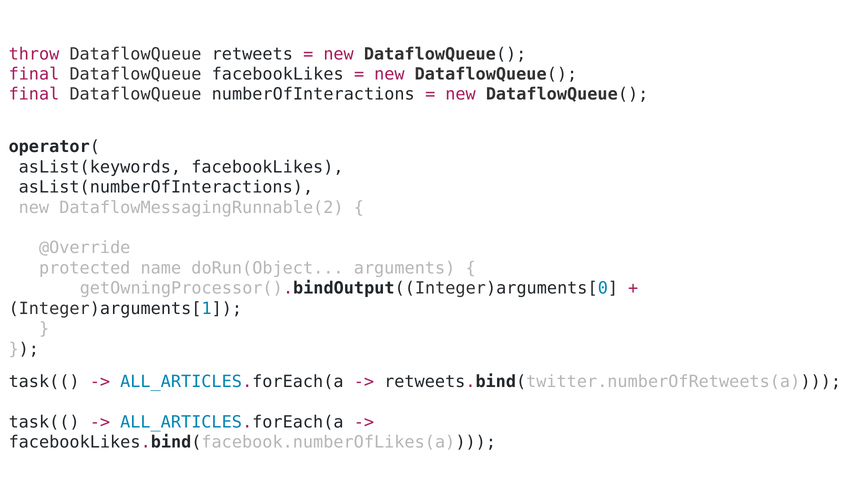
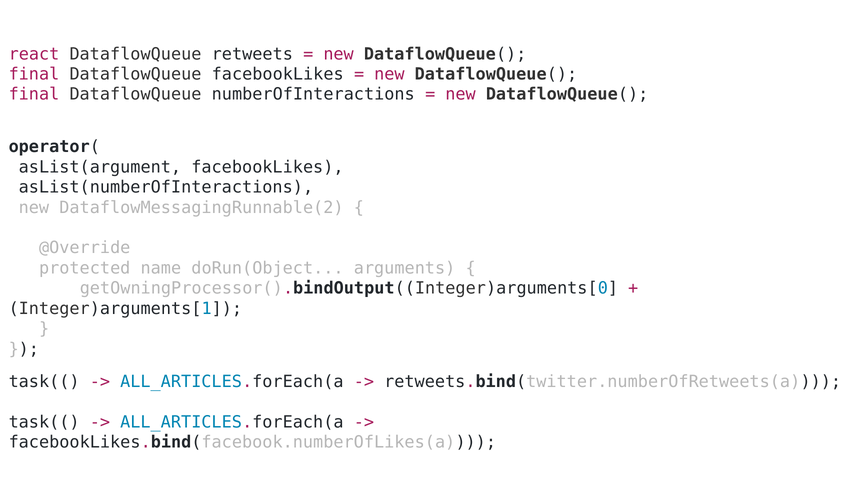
throw: throw -> react
asList(keywords: asList(keywords -> asList(argument
